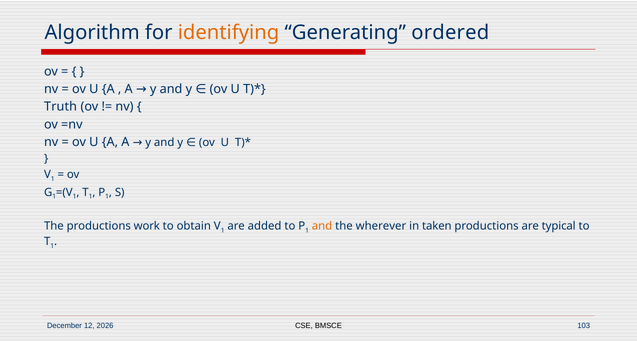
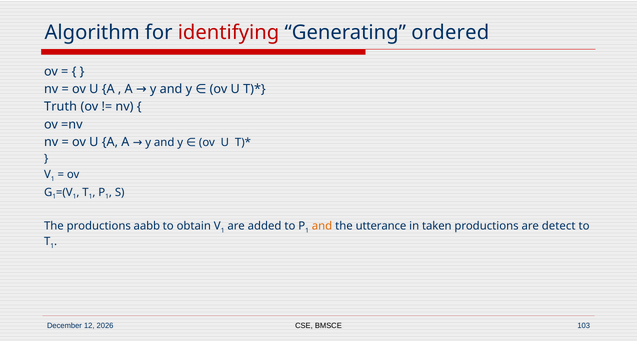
identifying colour: orange -> red
work: work -> aabb
wherever: wherever -> utterance
typical: typical -> detect
